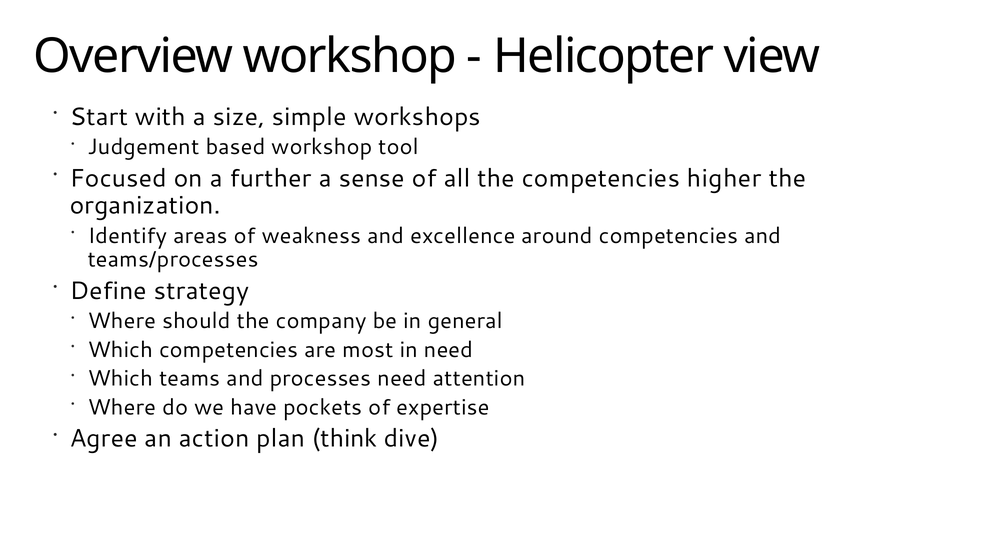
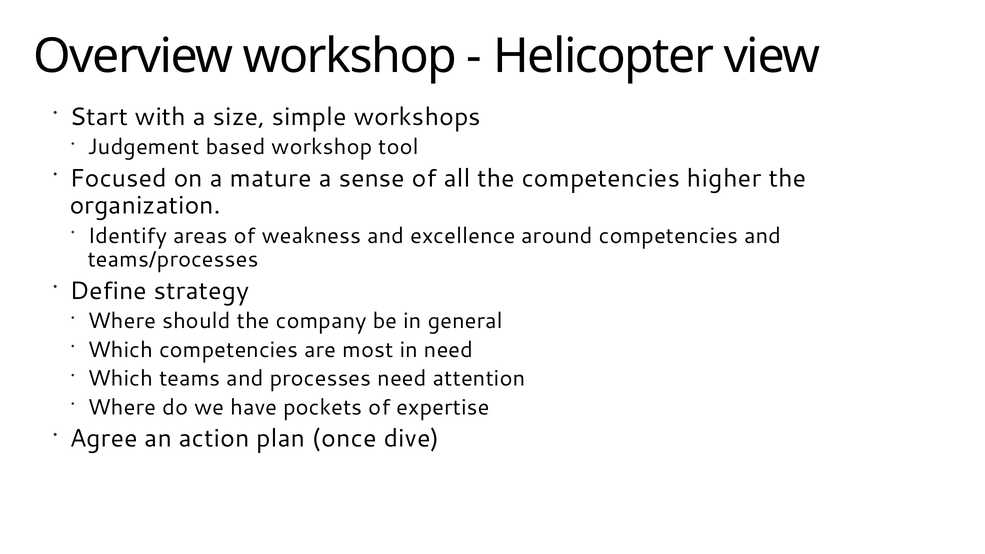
further: further -> mature
think: think -> once
